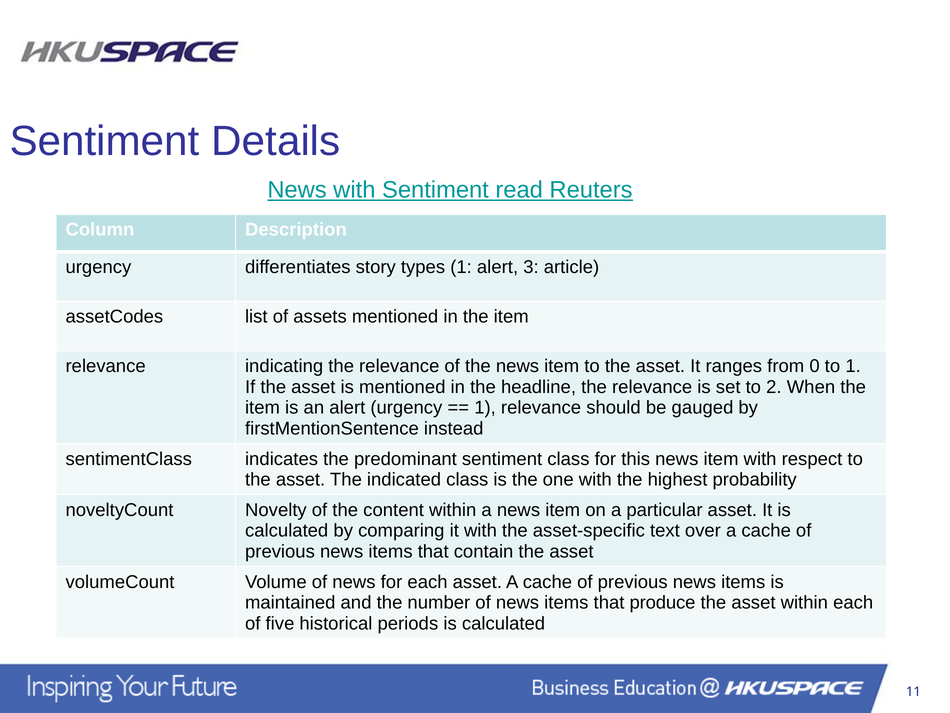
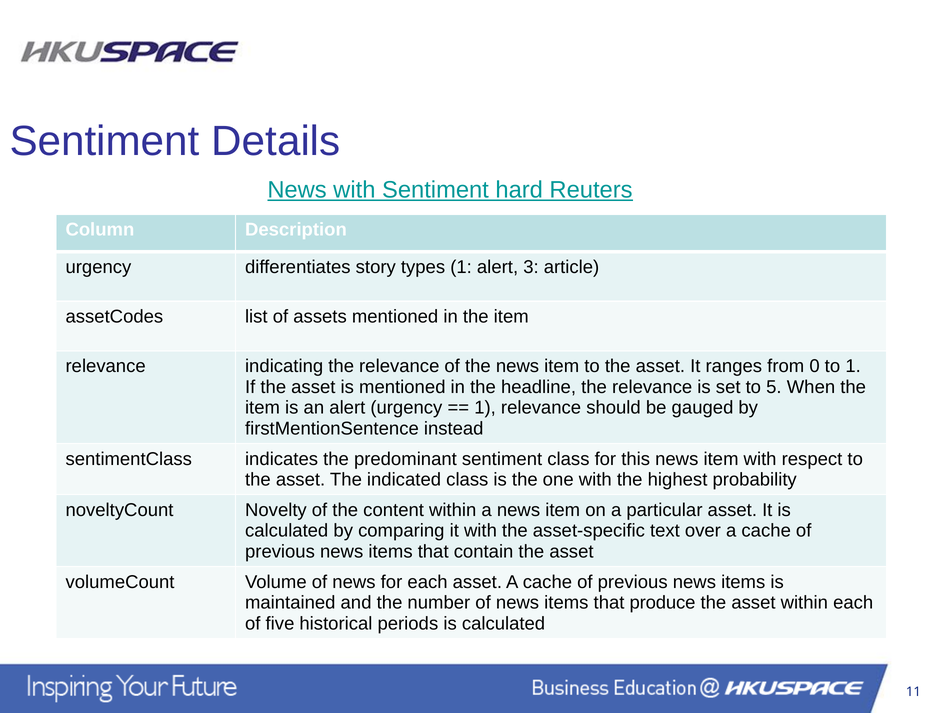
read: read -> hard
2: 2 -> 5
